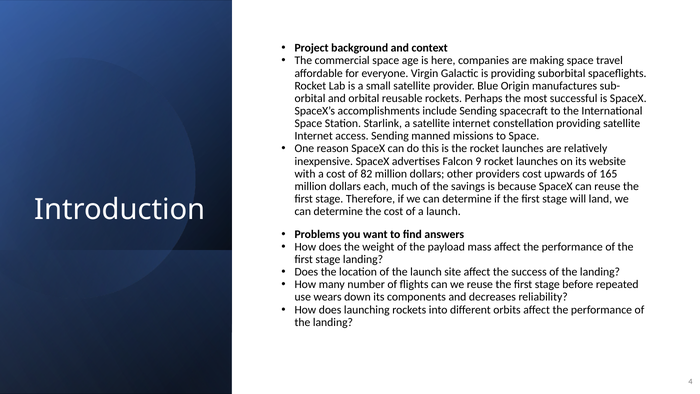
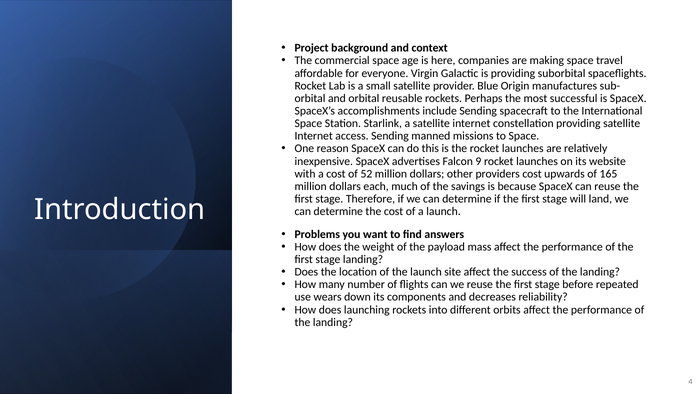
82: 82 -> 52
